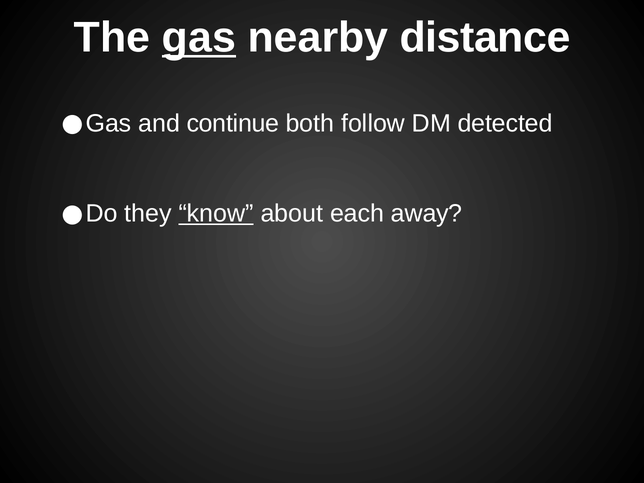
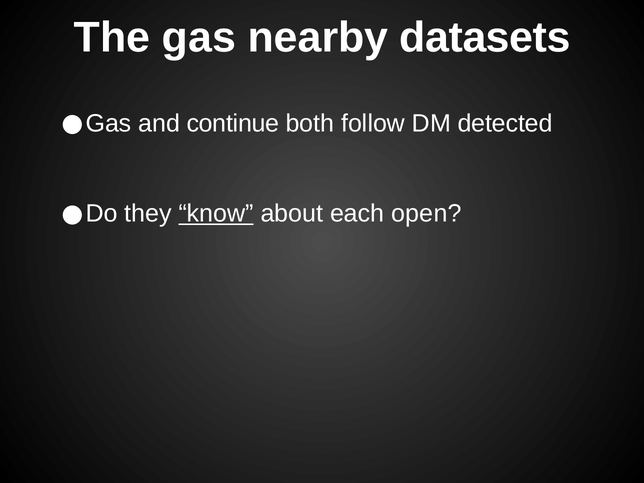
gas underline: present -> none
distance: distance -> datasets
away: away -> open
